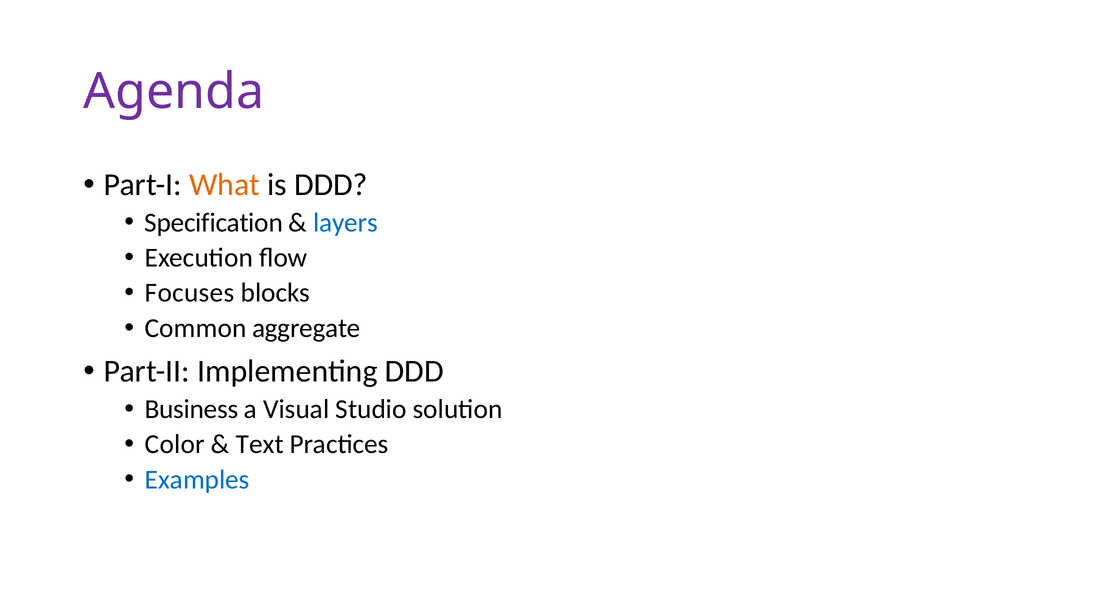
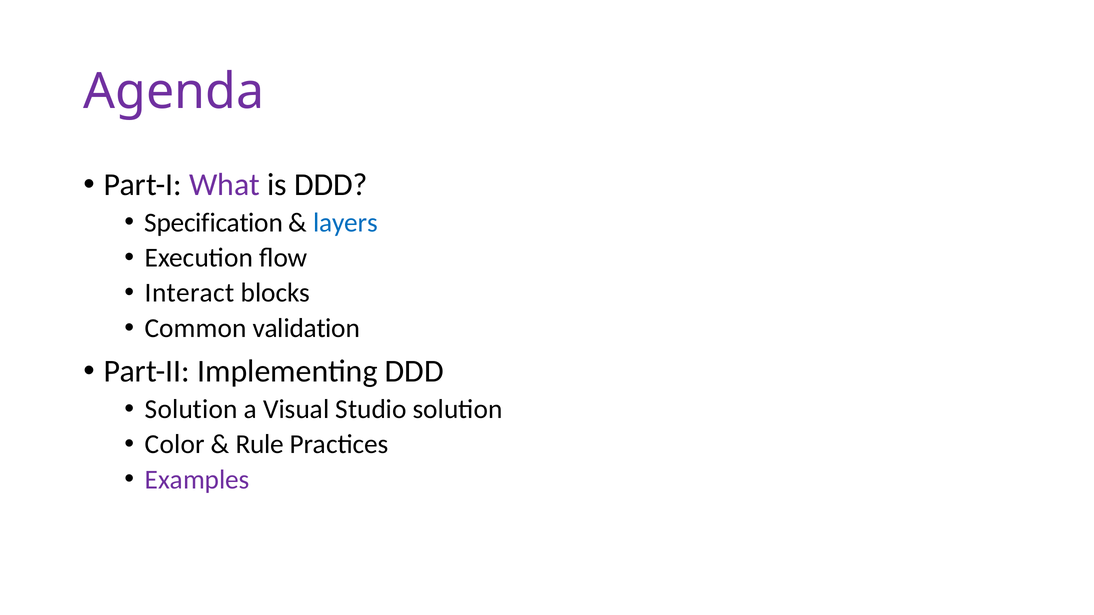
What colour: orange -> purple
Focuses: Focuses -> Interact
aggregate: aggregate -> validation
Business at (191, 409): Business -> Solution
Text: Text -> Rule
Examples colour: blue -> purple
